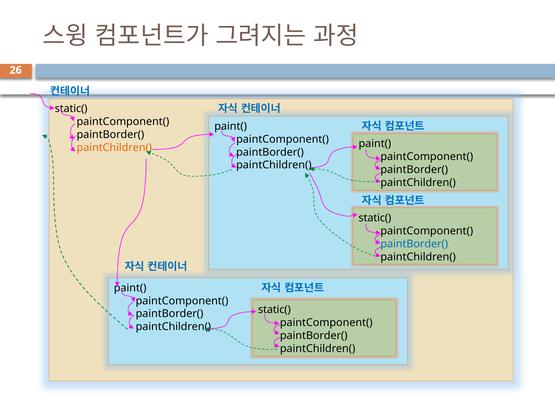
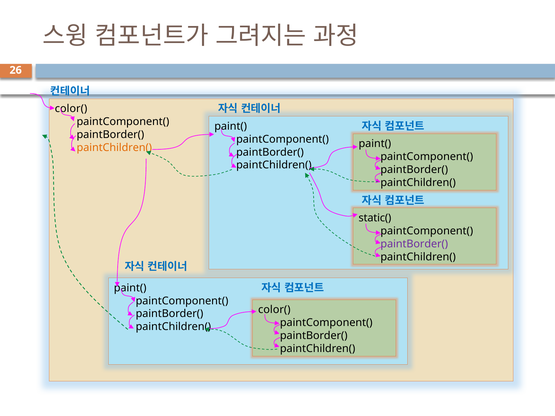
static( at (71, 109): static( -> color(
paintBorder( at (414, 244) colour: blue -> purple
static( at (274, 310): static( -> color(
